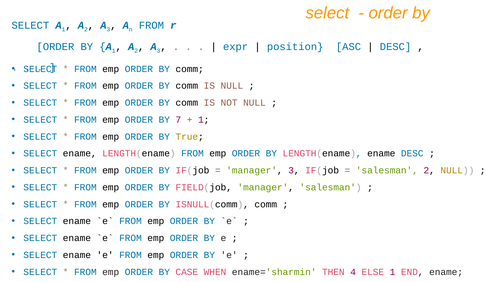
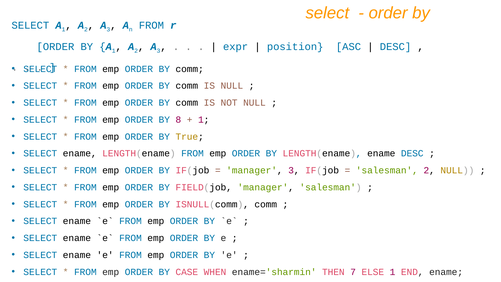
7: 7 -> 8
4: 4 -> 7
